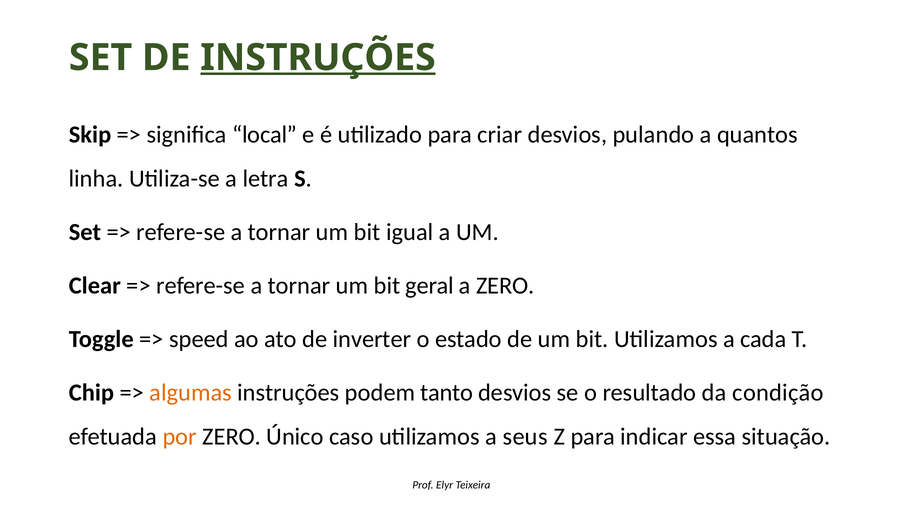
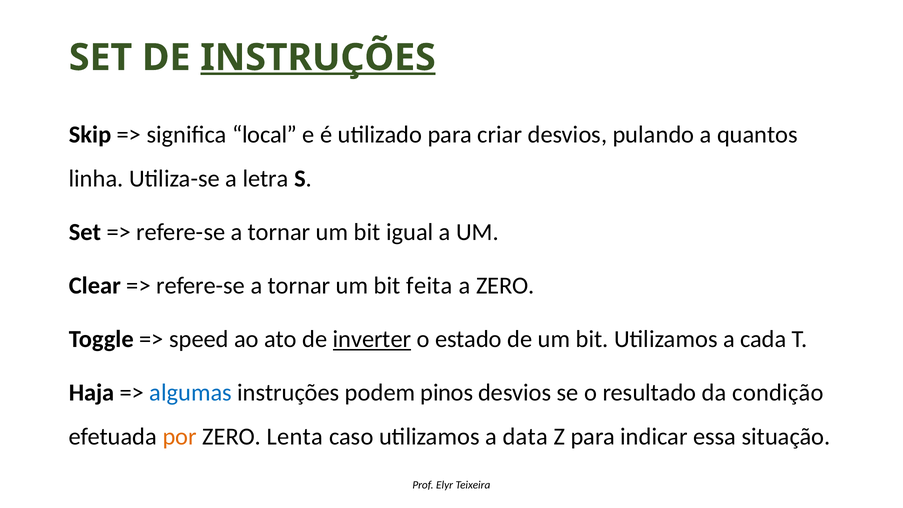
geral: geral -> feita
inverter underline: none -> present
Chip: Chip -> Haja
algumas colour: orange -> blue
tanto: tanto -> pinos
Único: Único -> Lenta
seus: seus -> data
